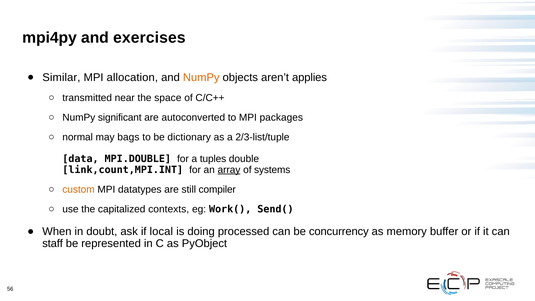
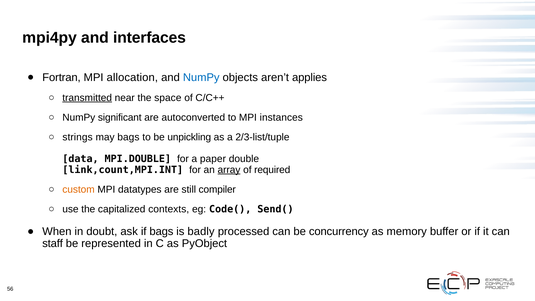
exercises: exercises -> interfaces
Similar: Similar -> Fortran
NumPy at (201, 77) colour: orange -> blue
transmitted underline: none -> present
packages: packages -> instances
normal: normal -> strings
dictionary: dictionary -> unpickling
tuples: tuples -> paper
systems: systems -> required
Work(: Work( -> Code(
if local: local -> bags
doing: doing -> badly
